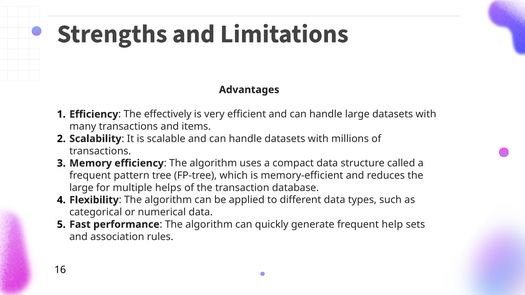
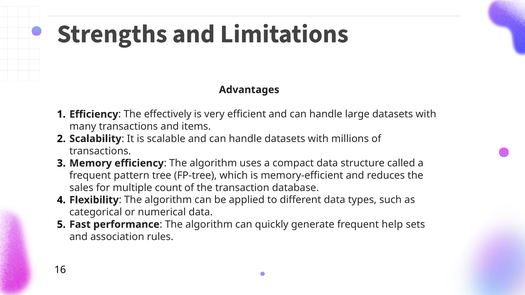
large at (81, 188): large -> sales
helps: helps -> count
